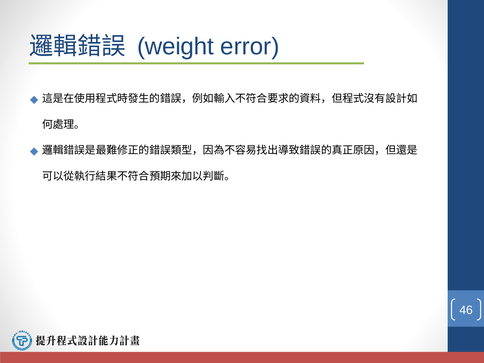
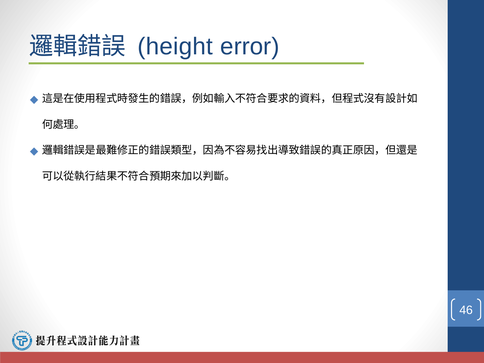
weight: weight -> height
